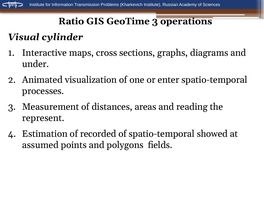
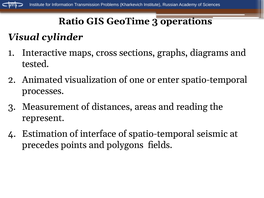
under: under -> tested
recorded: recorded -> interface
showed: showed -> seismic
assumed: assumed -> precedes
